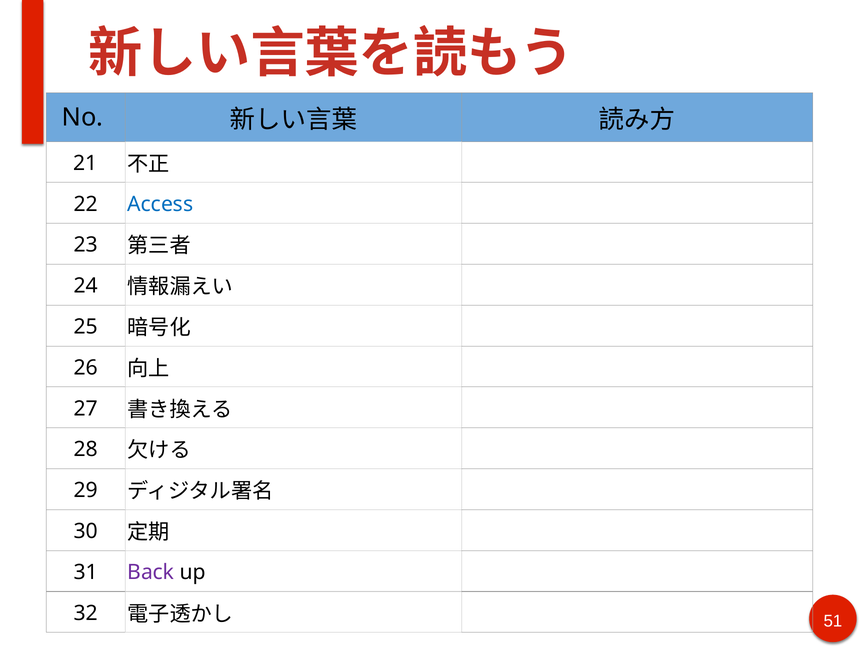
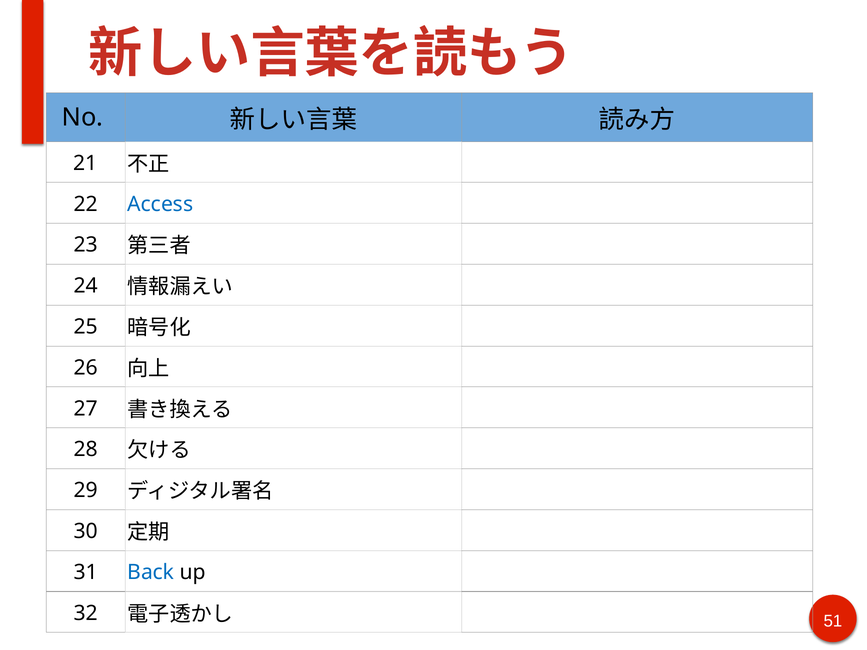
Back colour: purple -> blue
